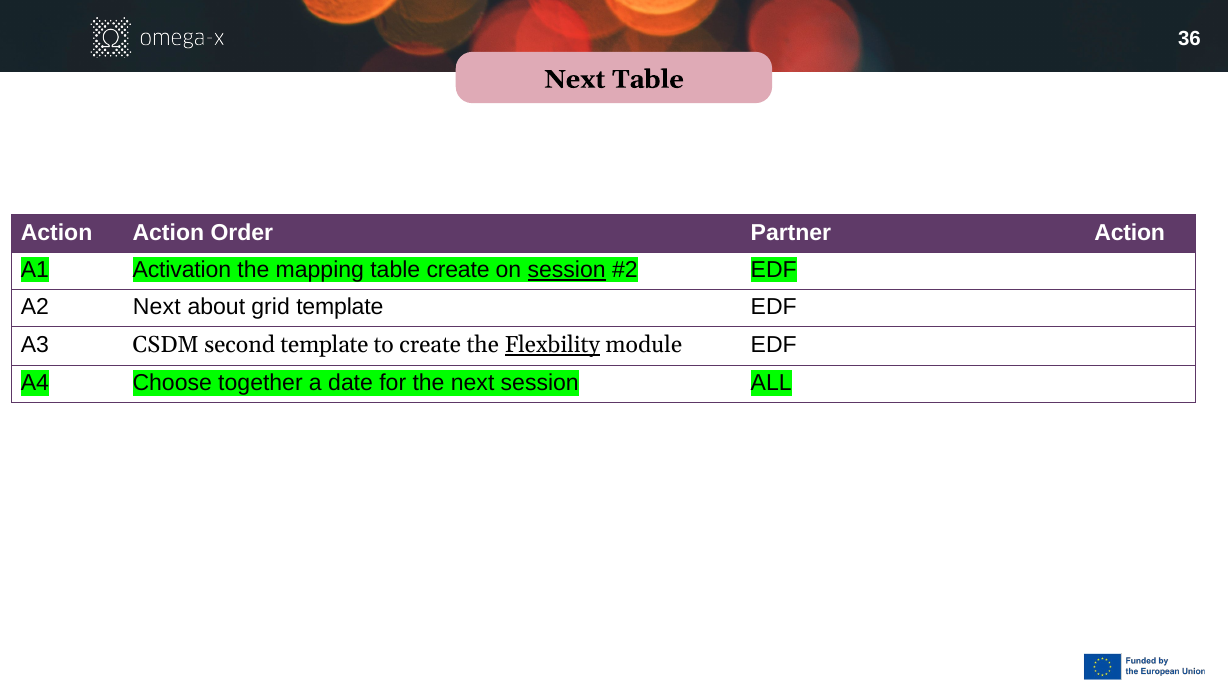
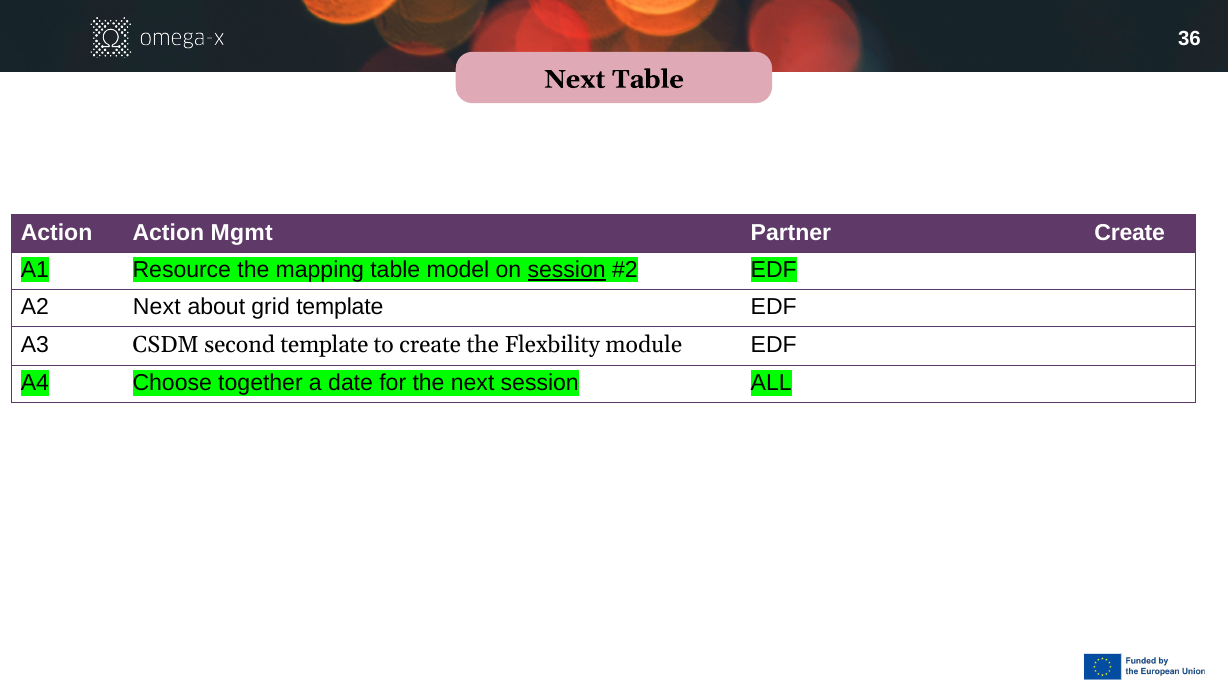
Order: Order -> Mgmt
Partner Action: Action -> Create
Activation: Activation -> Resource
table create: create -> model
Flexbility underline: present -> none
